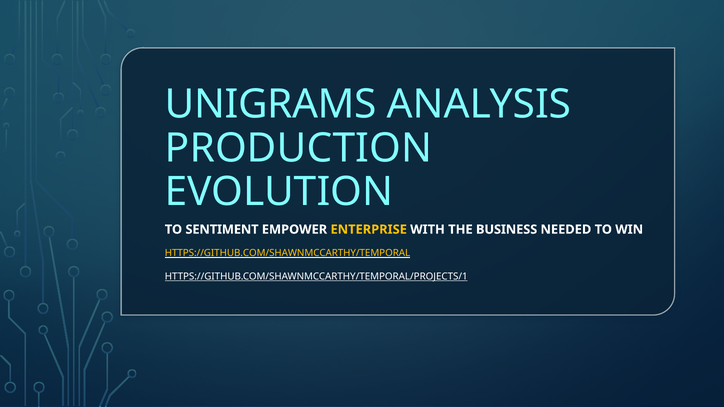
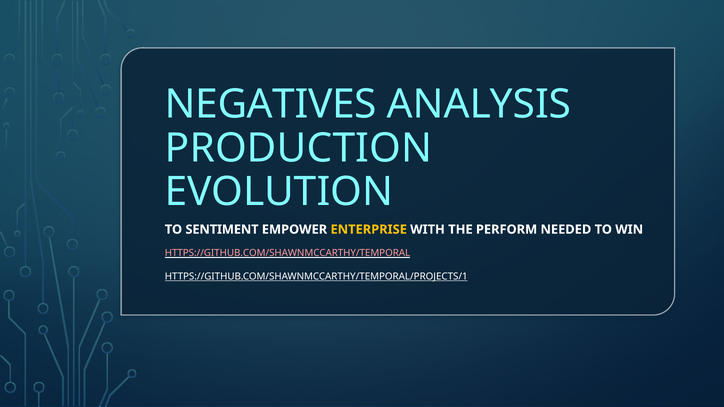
UNIGRAMS: UNIGRAMS -> NEGATIVES
BUSINESS: BUSINESS -> PERFORM
HTTPS://GITHUB.COM/SHAWNMCCARTHY/TEMPORAL colour: yellow -> pink
